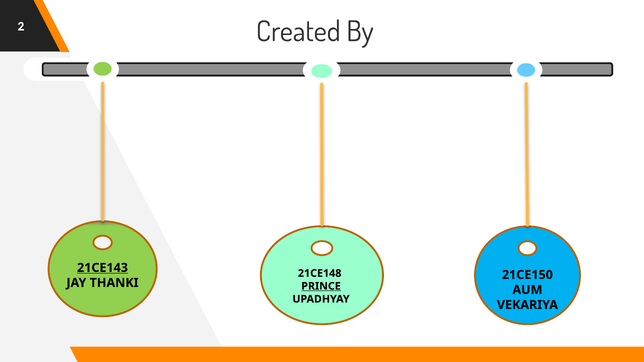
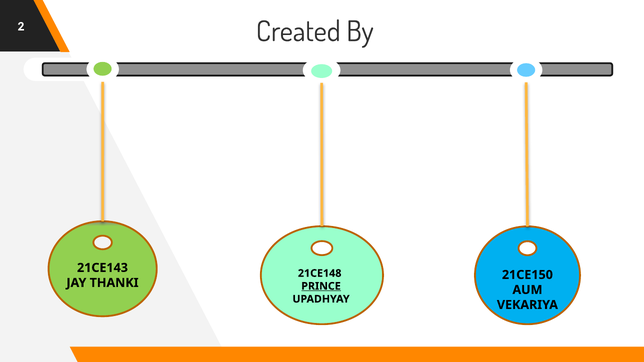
21CE143 underline: present -> none
